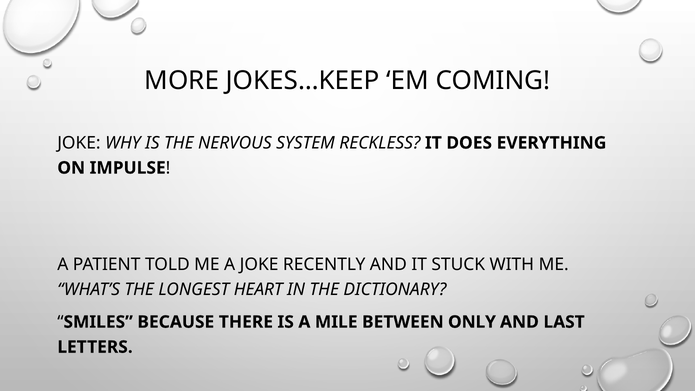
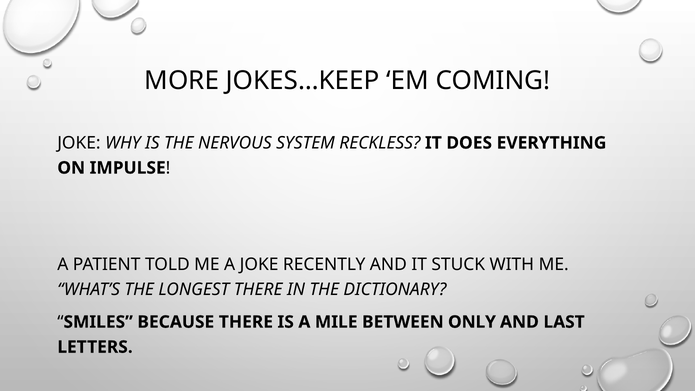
LONGEST HEART: HEART -> THERE
